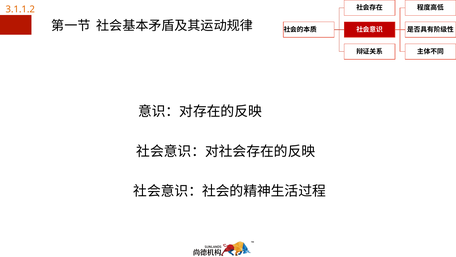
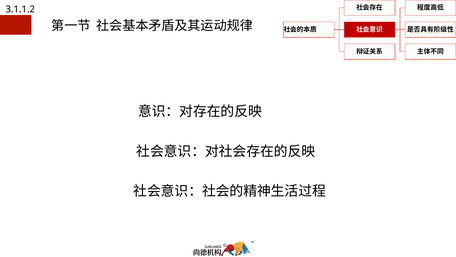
3.1.1.2 colour: orange -> black
